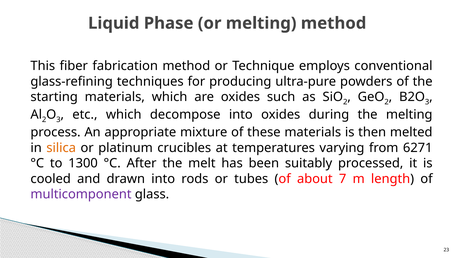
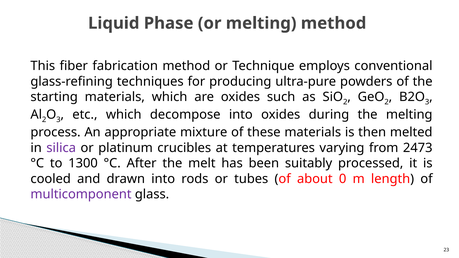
silica colour: orange -> purple
6271: 6271 -> 2473
7: 7 -> 0
